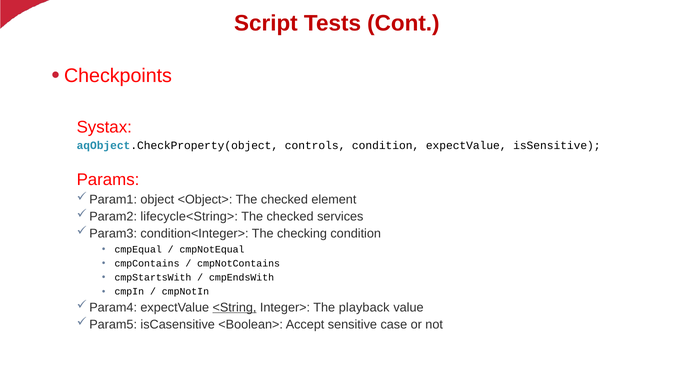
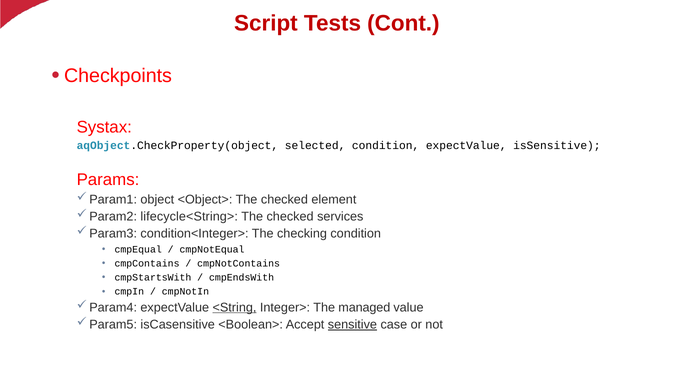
controls: controls -> selected
playback: playback -> managed
sensitive underline: none -> present
